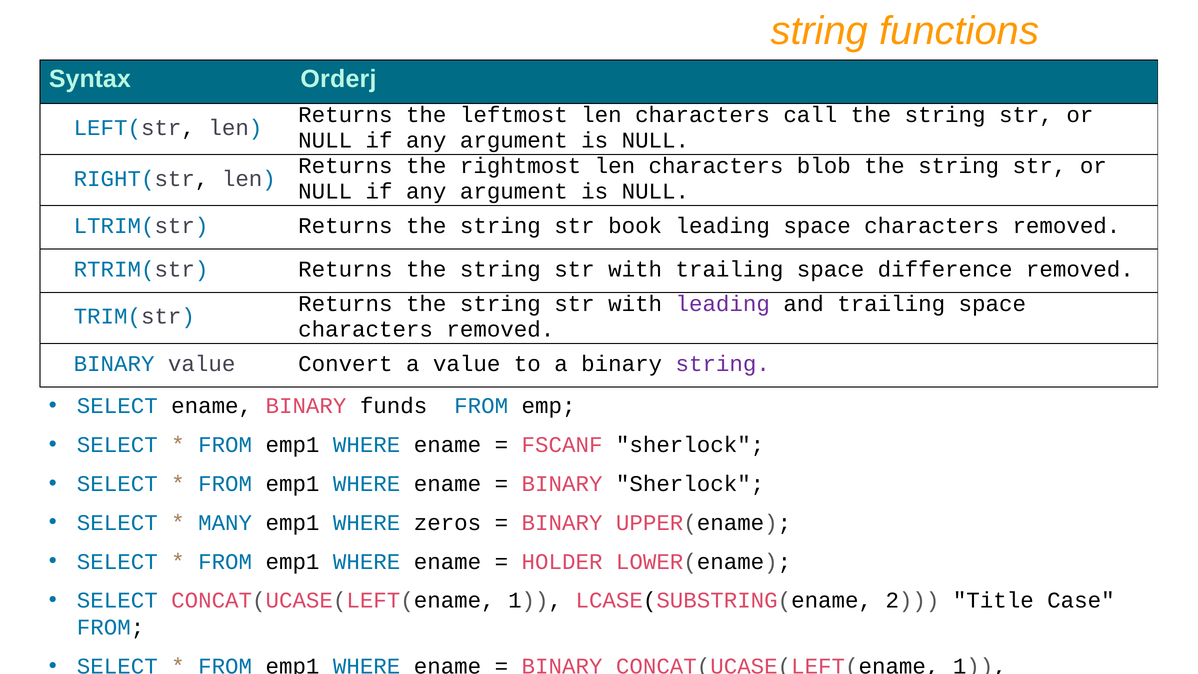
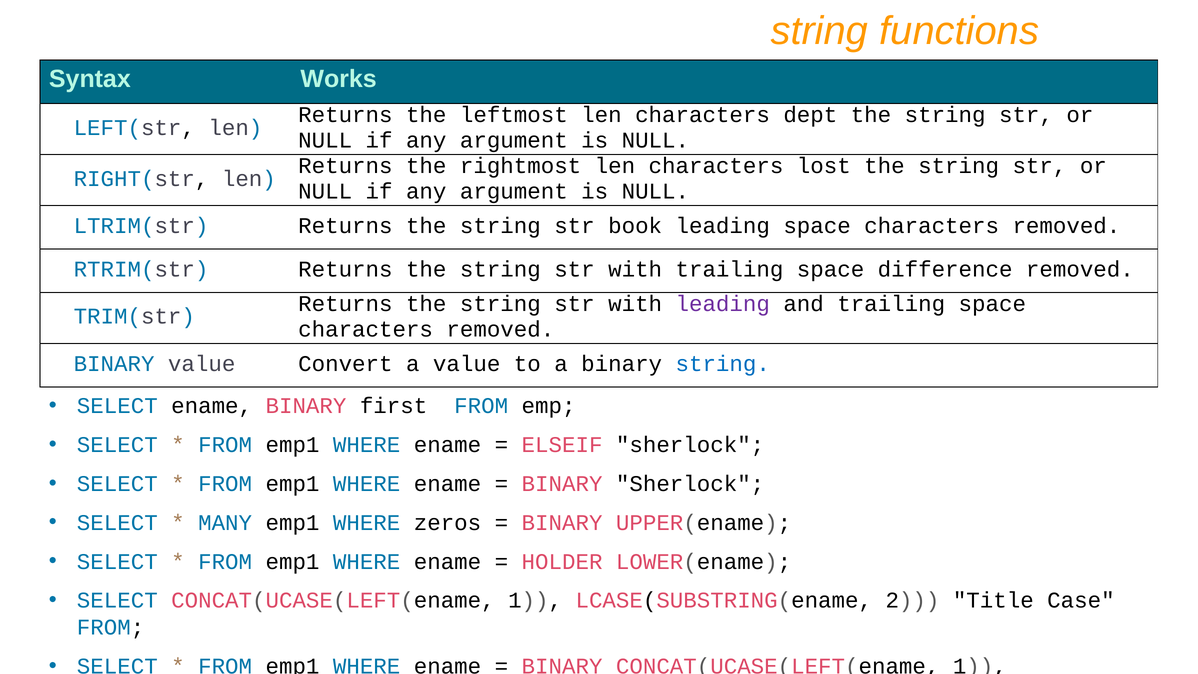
Orderj: Orderj -> Works
call: call -> dept
blob: blob -> lost
string at (723, 364) colour: purple -> blue
funds: funds -> first
FSCANF: FSCANF -> ELSEIF
